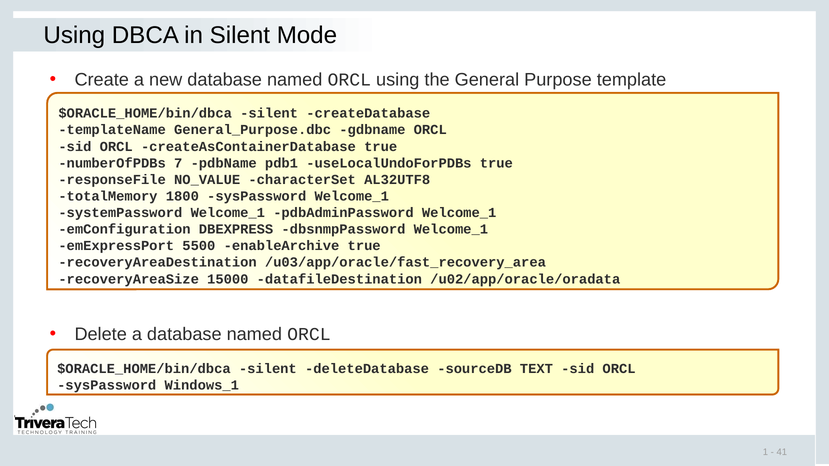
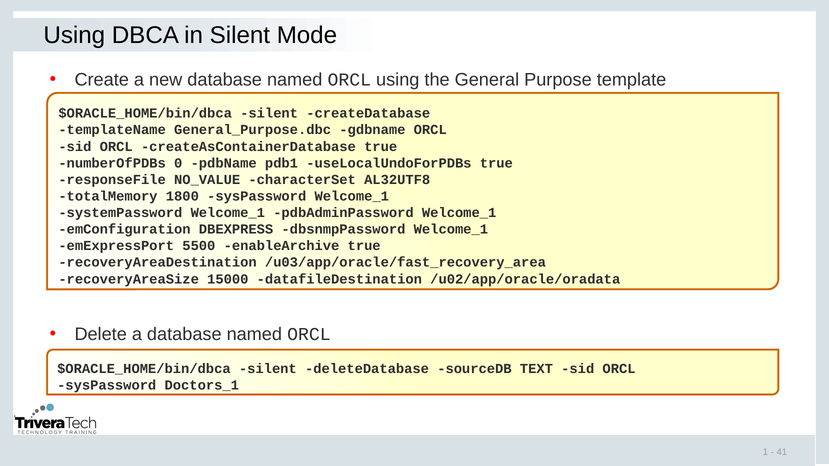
7: 7 -> 0
Windows_1: Windows_1 -> Doctors_1
